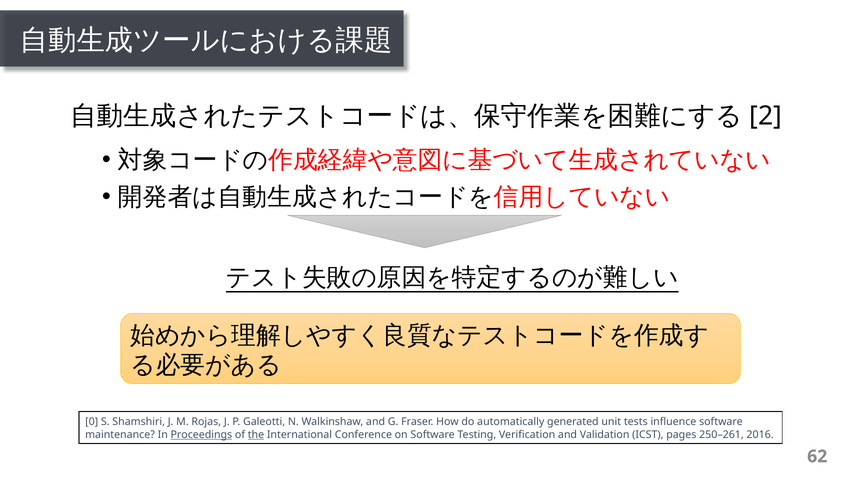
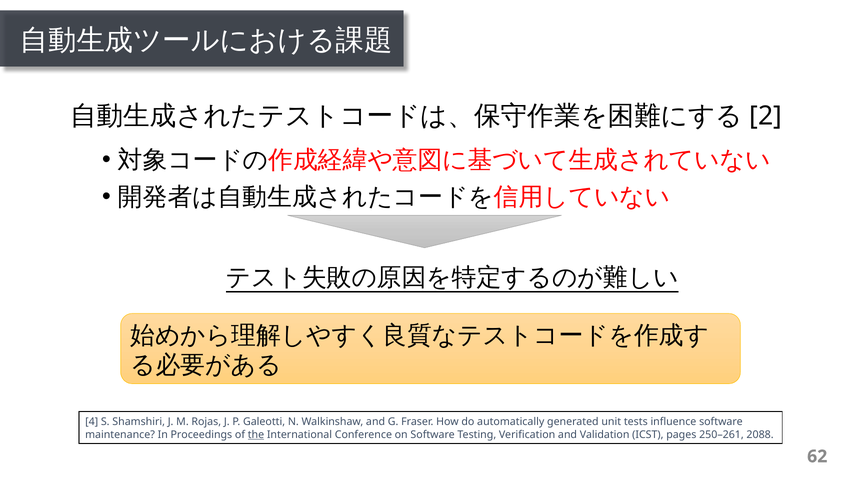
0: 0 -> 4
Proceedings underline: present -> none
2016: 2016 -> 2088
